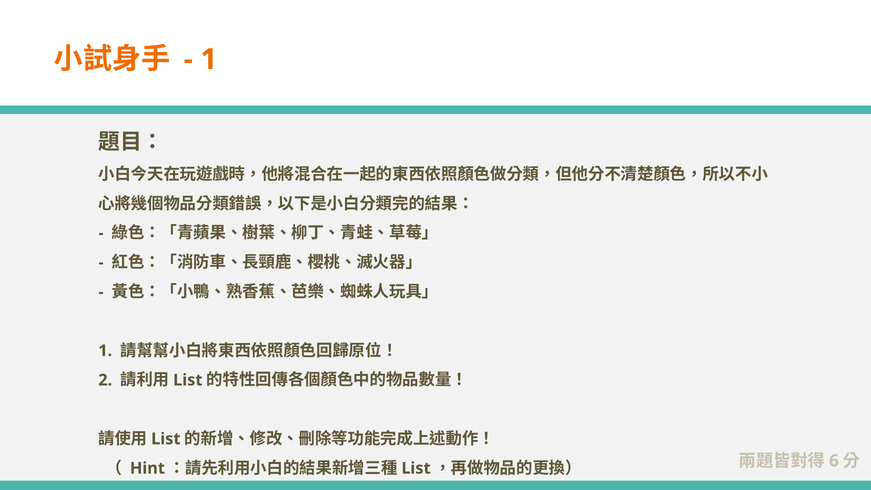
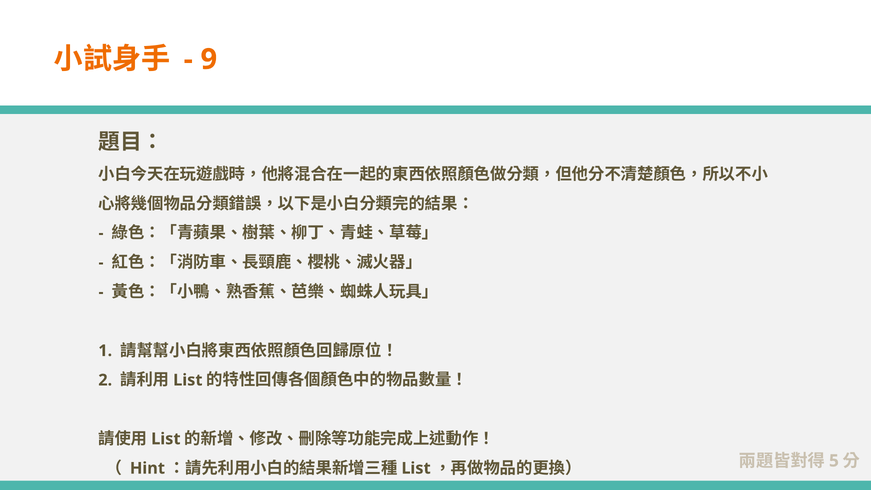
1 at (209, 59): 1 -> 9
6: 6 -> 5
